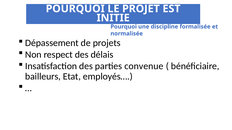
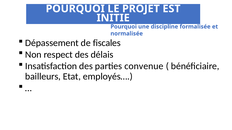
projets: projets -> fiscales
